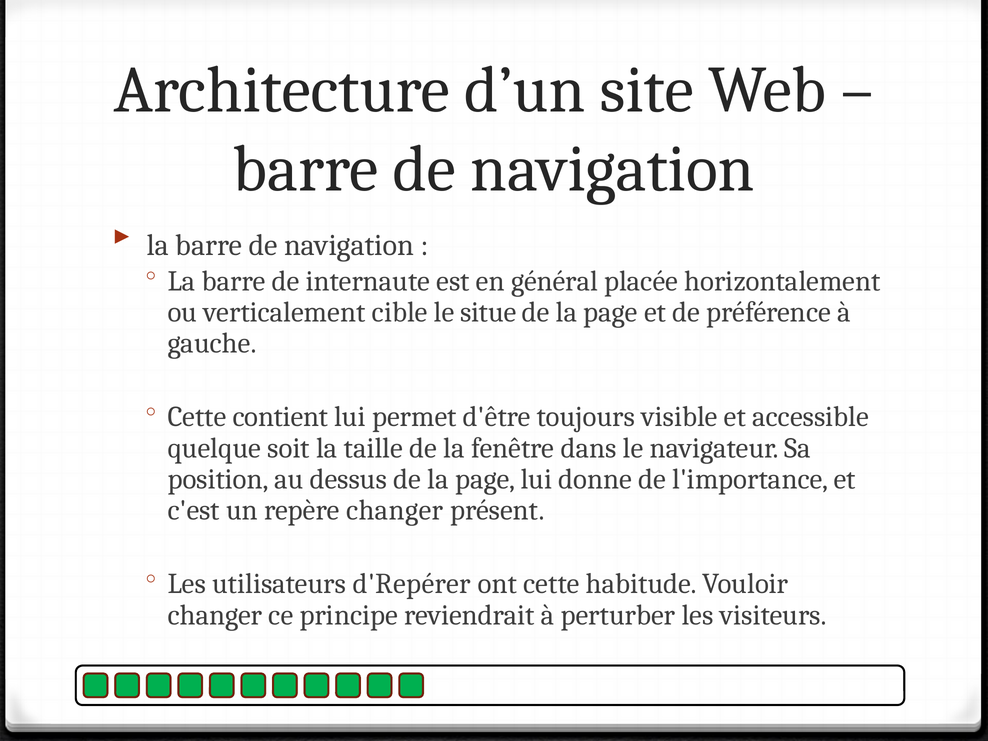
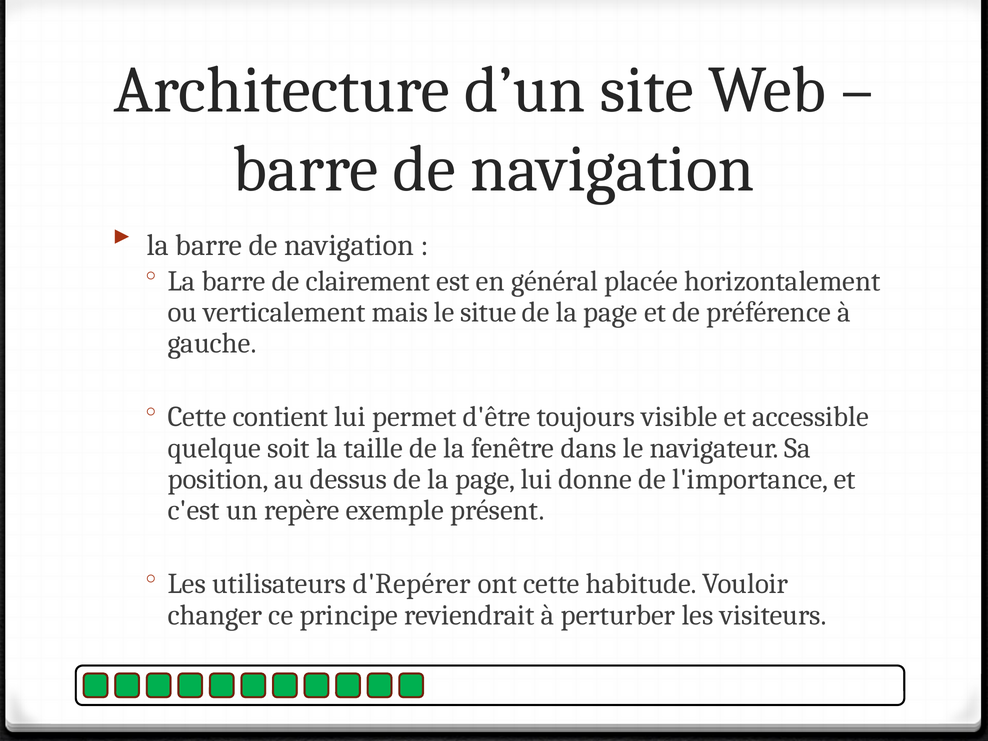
internaute: internaute -> clairement
cible: cible -> mais
repère changer: changer -> exemple
